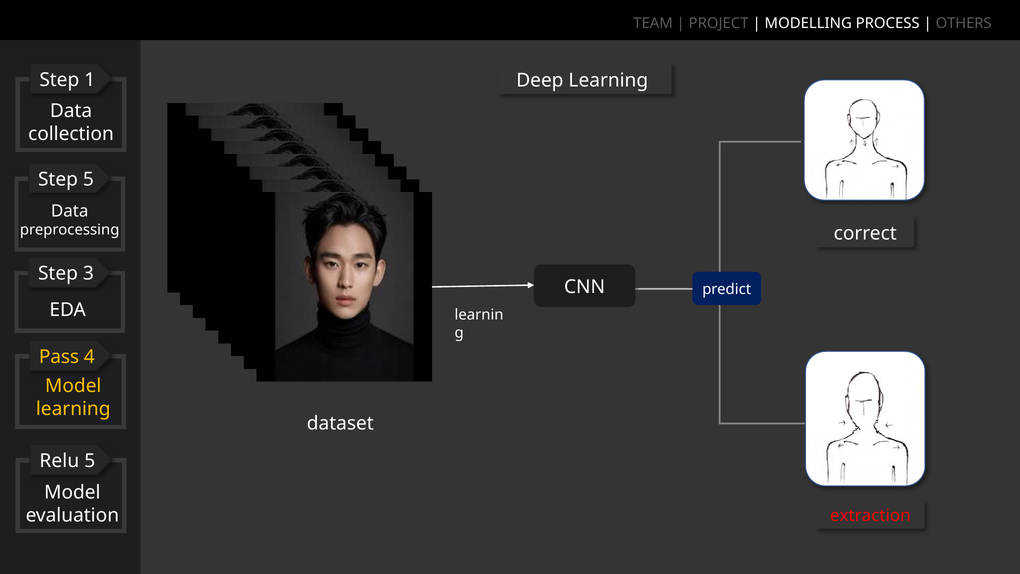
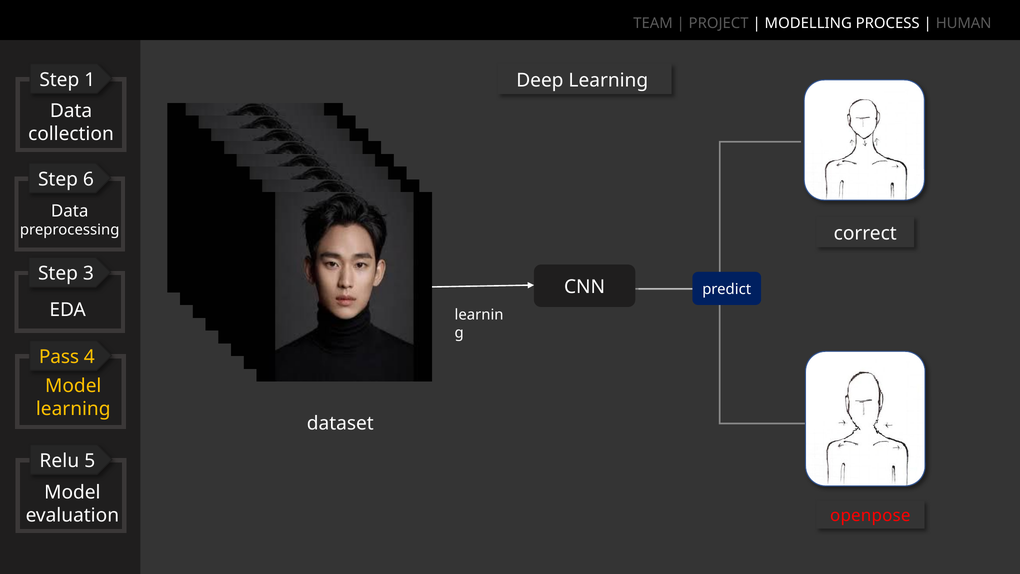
OTHERS: OTHERS -> HUMAN
Step 5: 5 -> 6
extraction: extraction -> openpose
